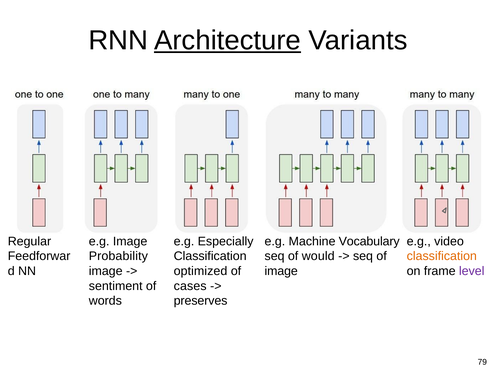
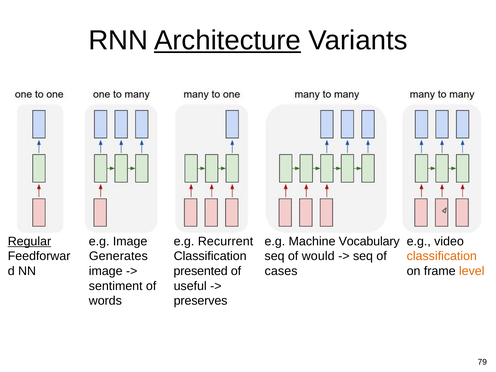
Regular underline: none -> present
Especially: Especially -> Recurrent
Probability: Probability -> Generates
optimized: optimized -> presented
image at (281, 271): image -> cases
level colour: purple -> orange
cases: cases -> useful
